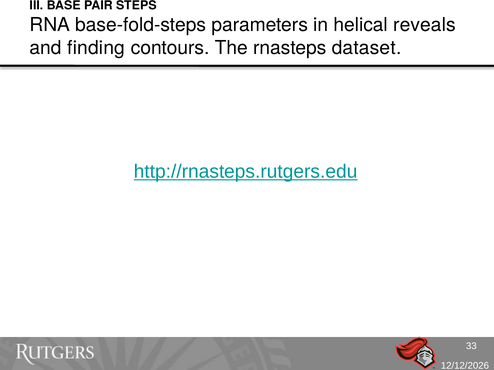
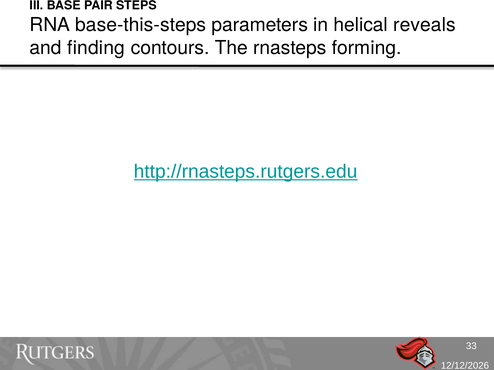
base-fold-steps: base-fold-steps -> base-this-steps
dataset: dataset -> forming
